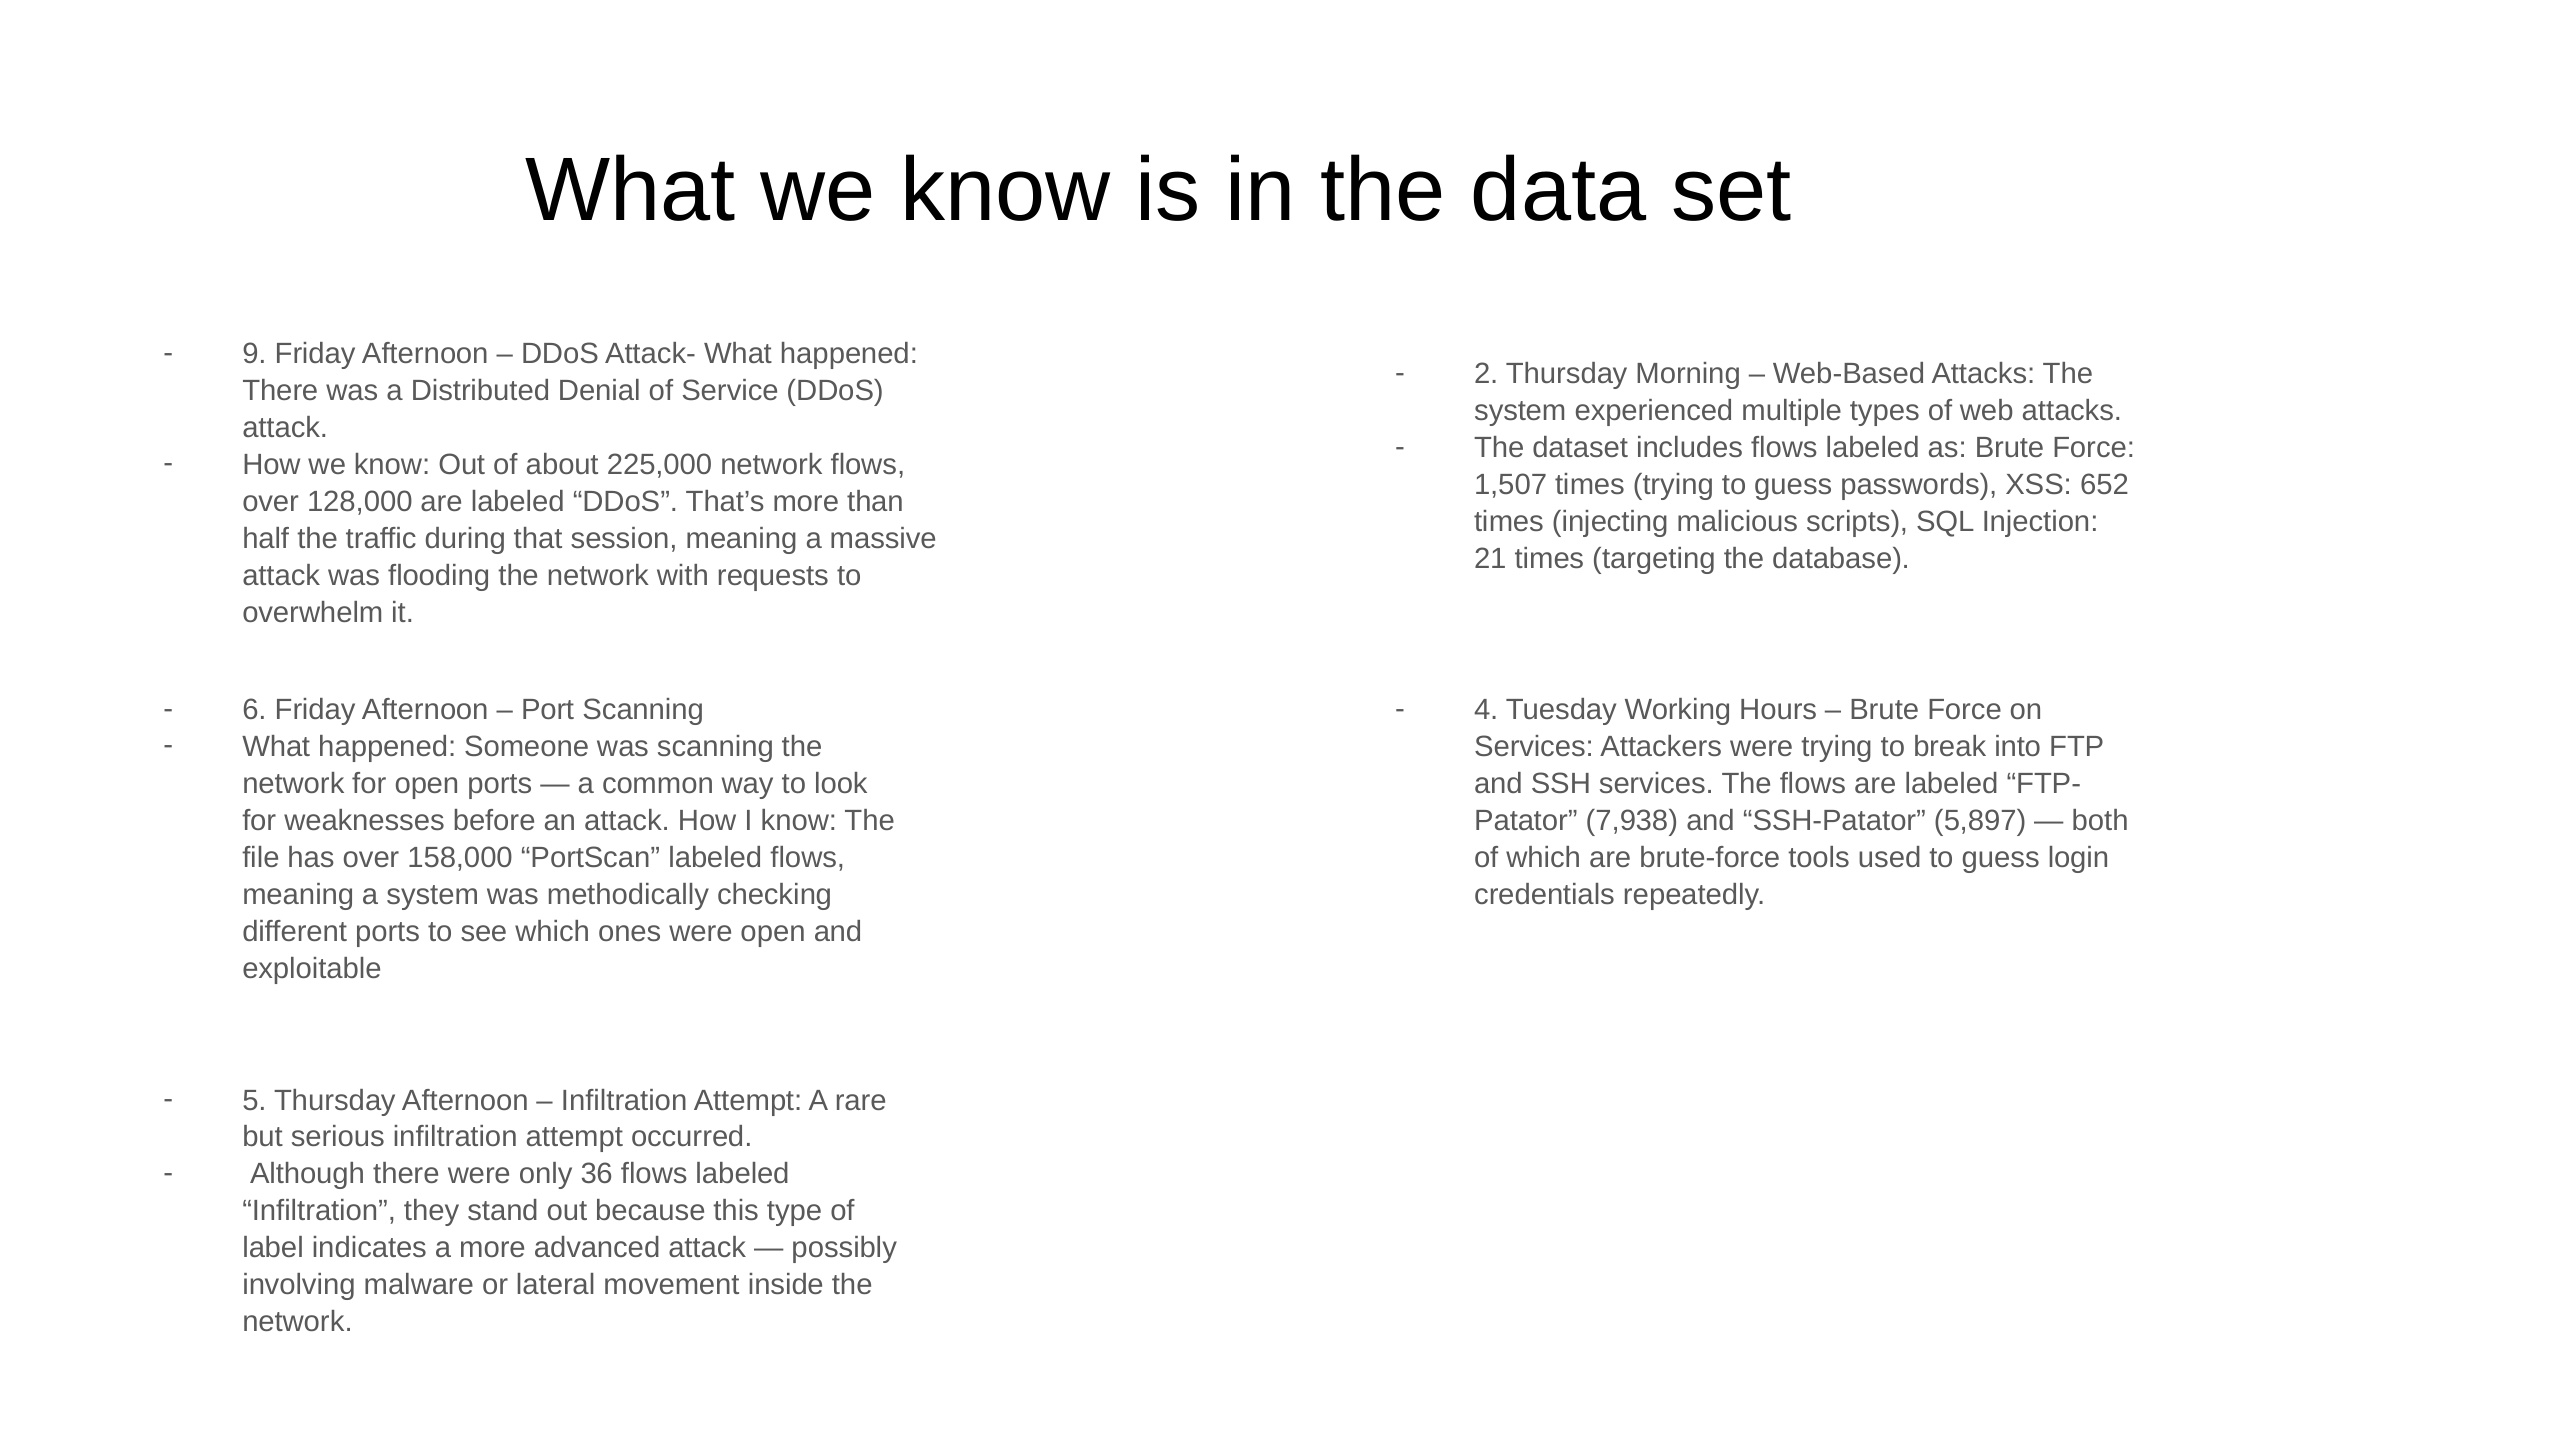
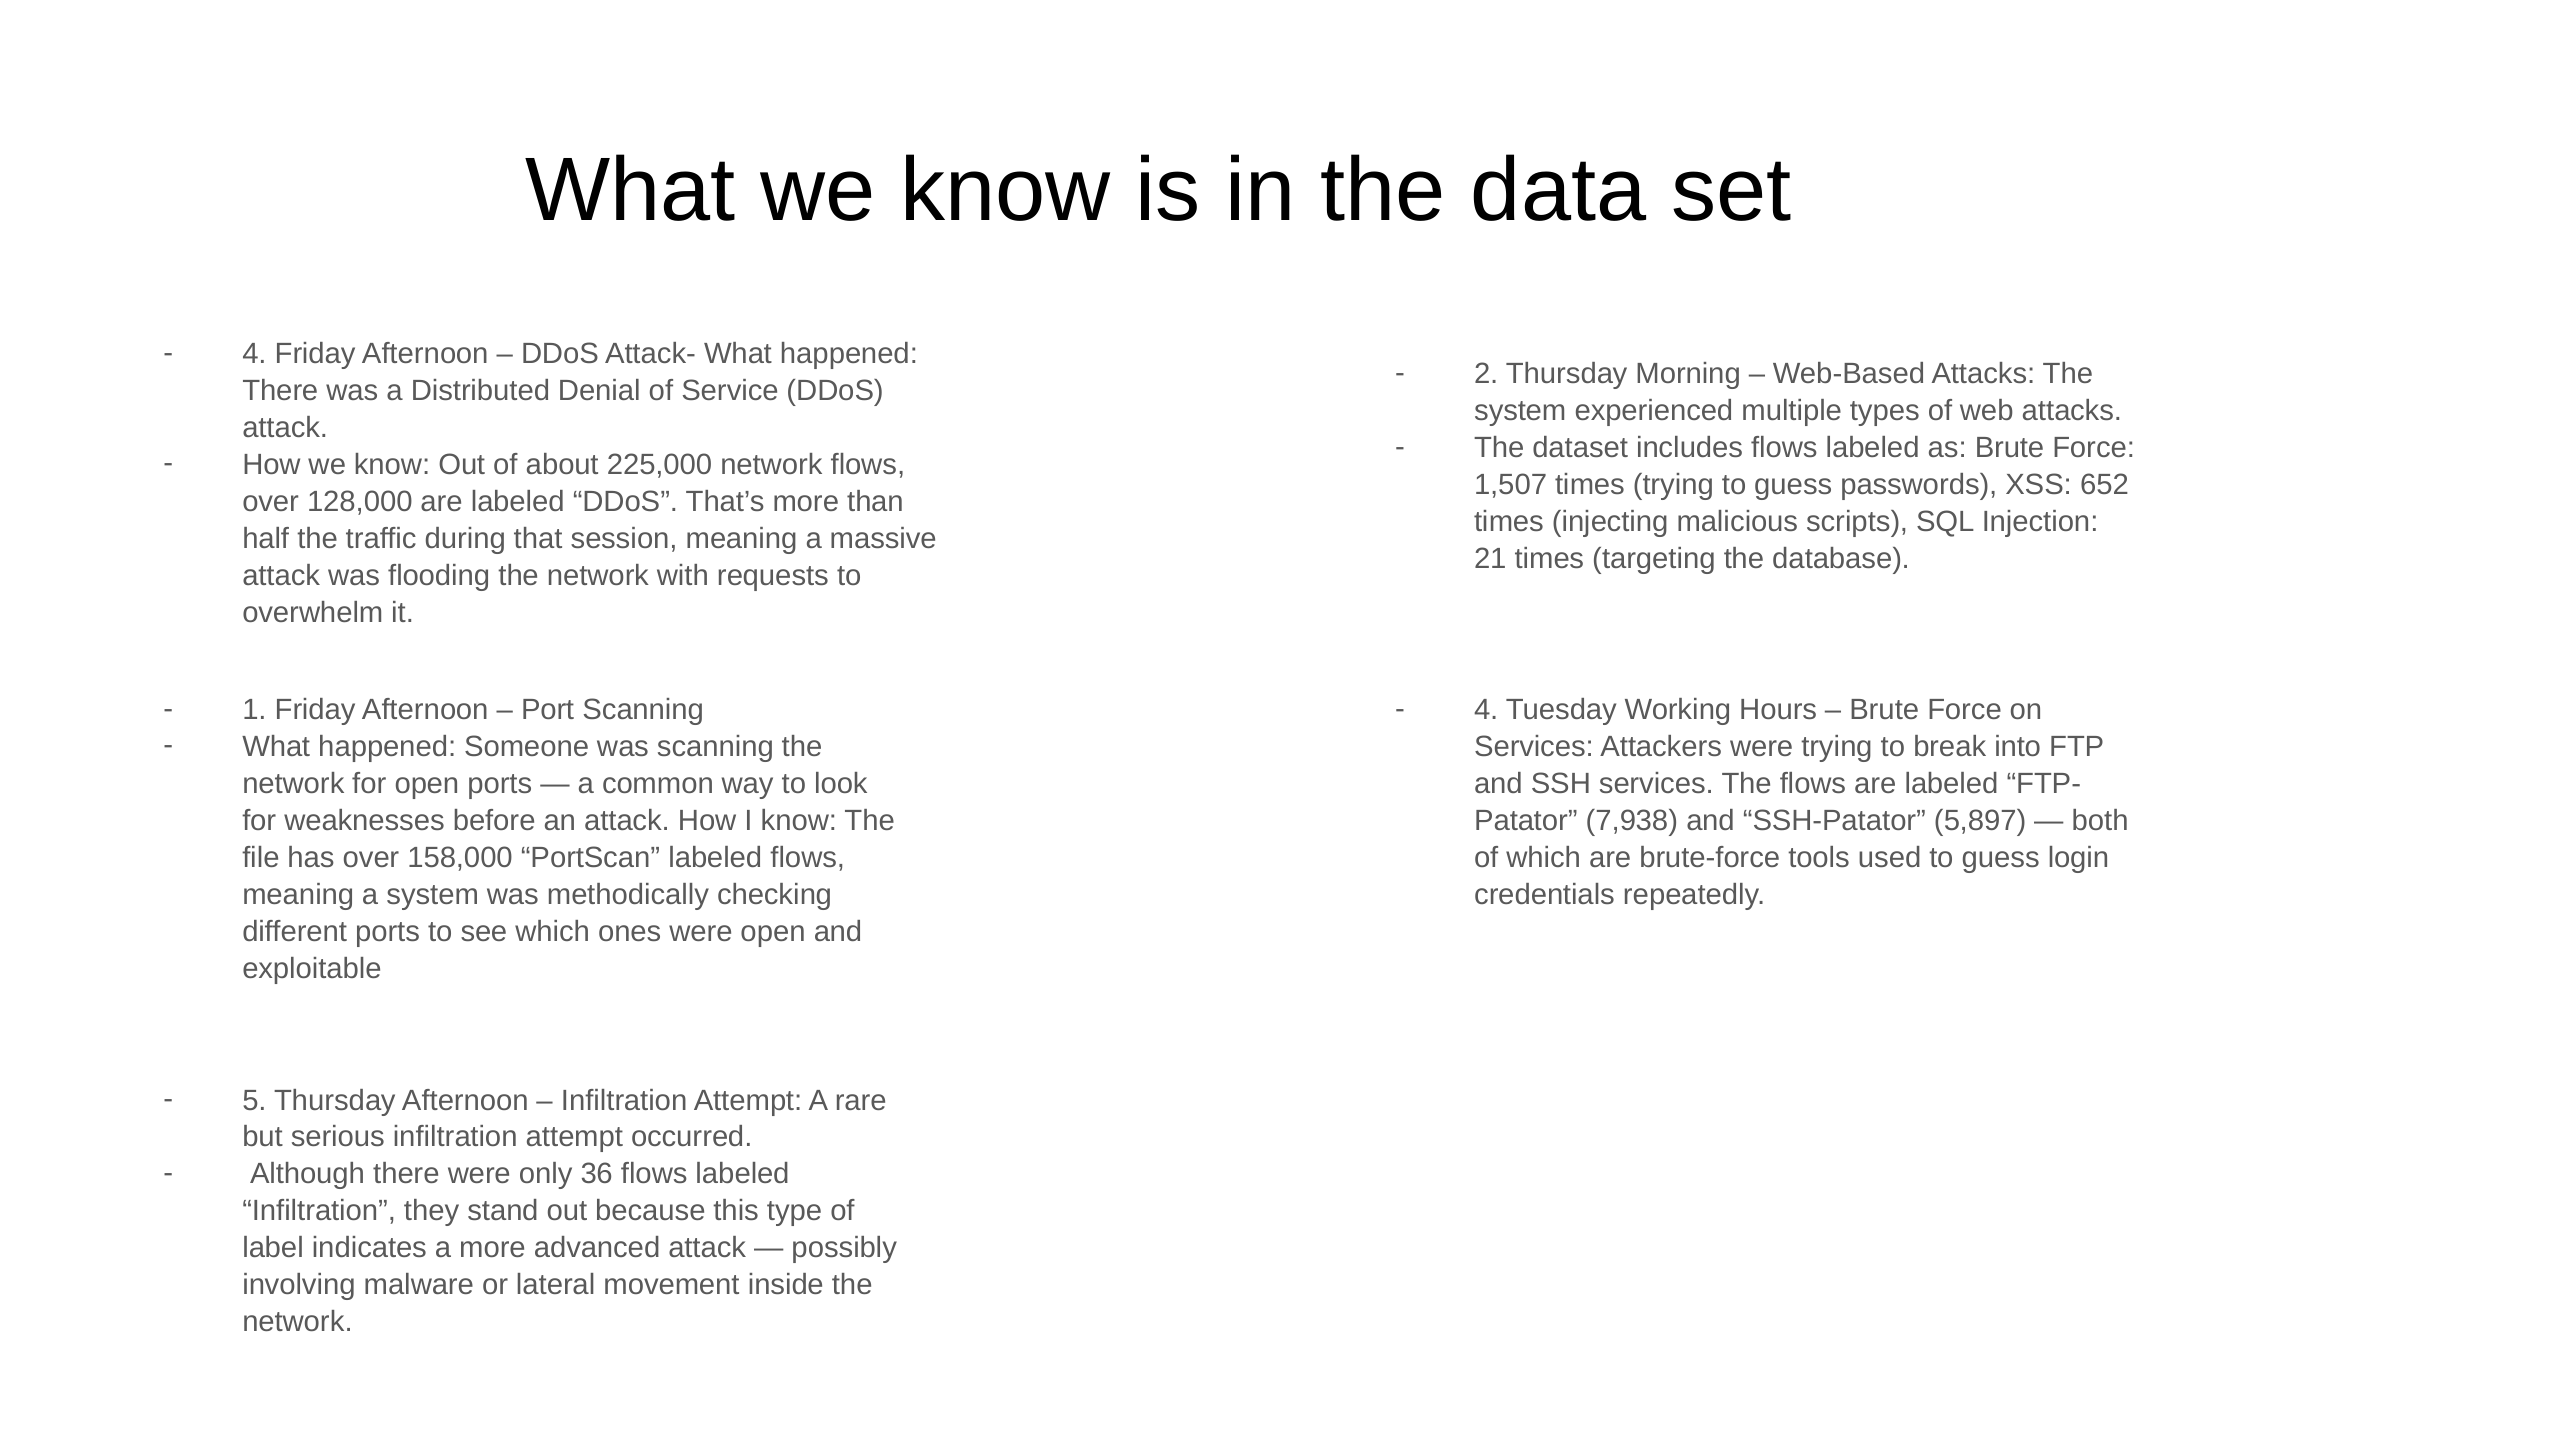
9 at (254, 354): 9 -> 4
6: 6 -> 1
